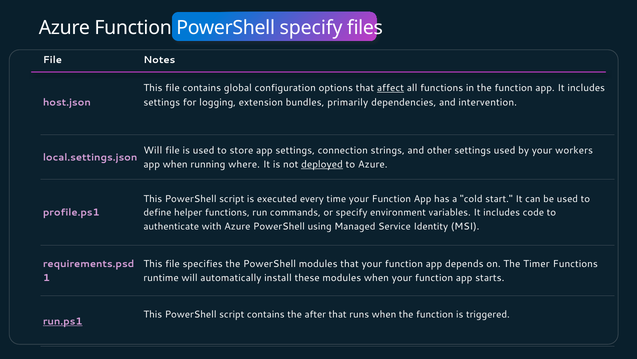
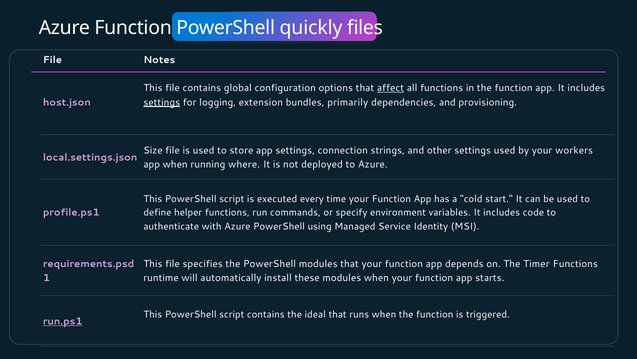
PowerShell specify: specify -> quickly
settings at (162, 102) underline: none -> present
intervention: intervention -> provisioning
Will at (153, 150): Will -> Size
deployed underline: present -> none
after: after -> ideal
